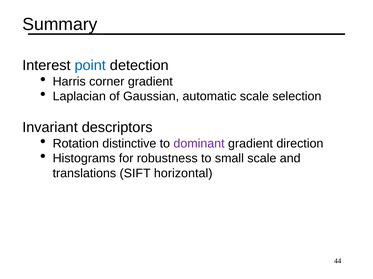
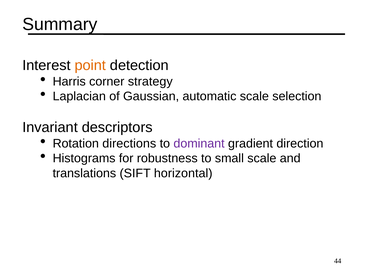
point colour: blue -> orange
corner gradient: gradient -> strategy
distinctive: distinctive -> directions
